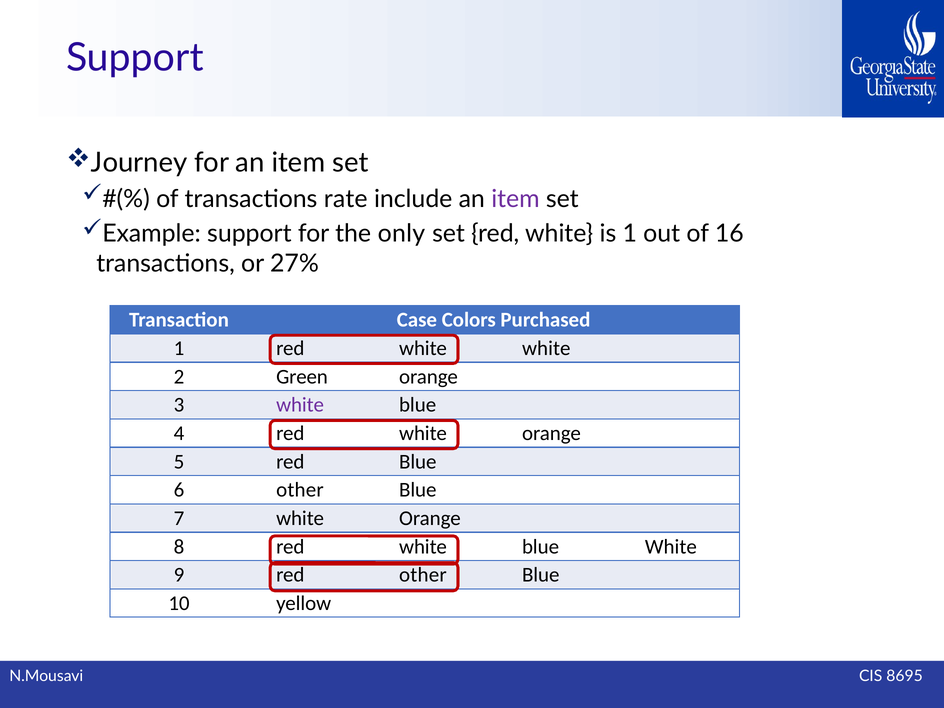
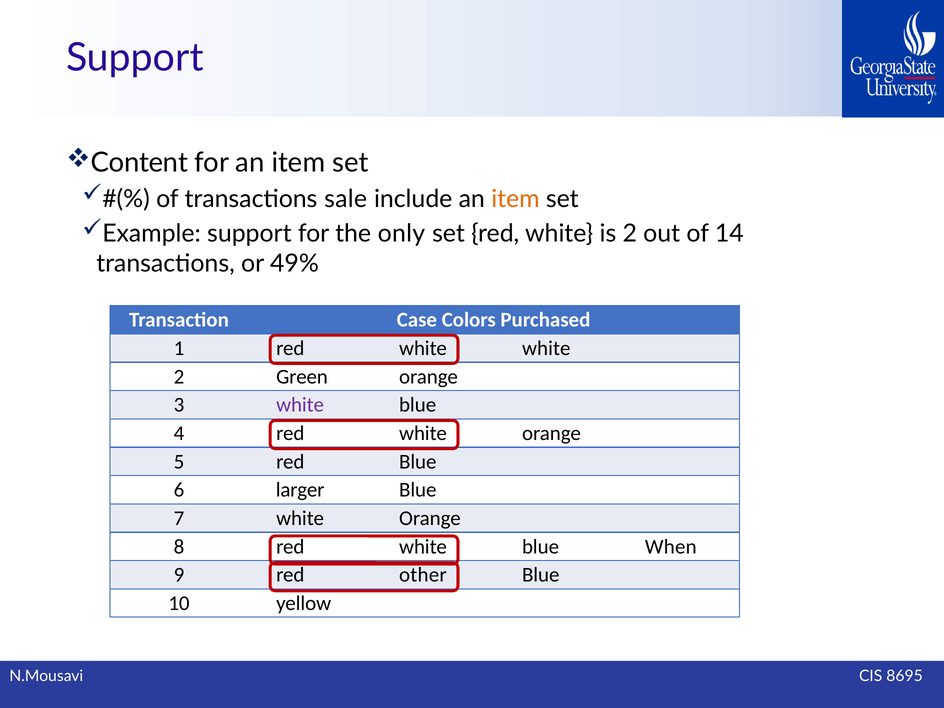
Journey: Journey -> Content
rate: rate -> sale
item at (515, 199) colour: purple -> orange
is 1: 1 -> 2
16: 16 -> 14
27%: 27% -> 49%
6 other: other -> larger
blue White: White -> When
